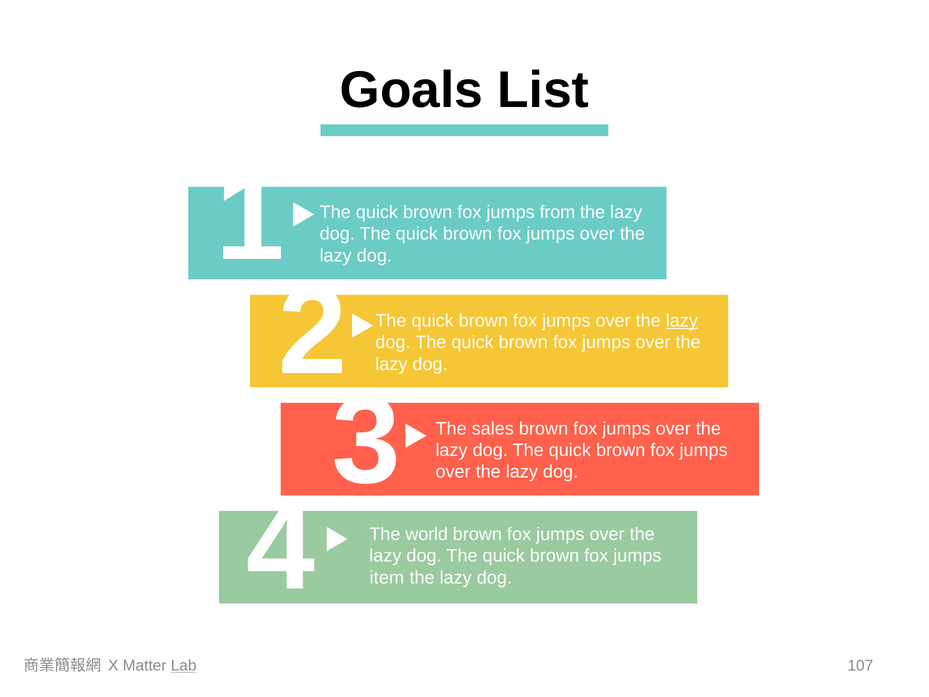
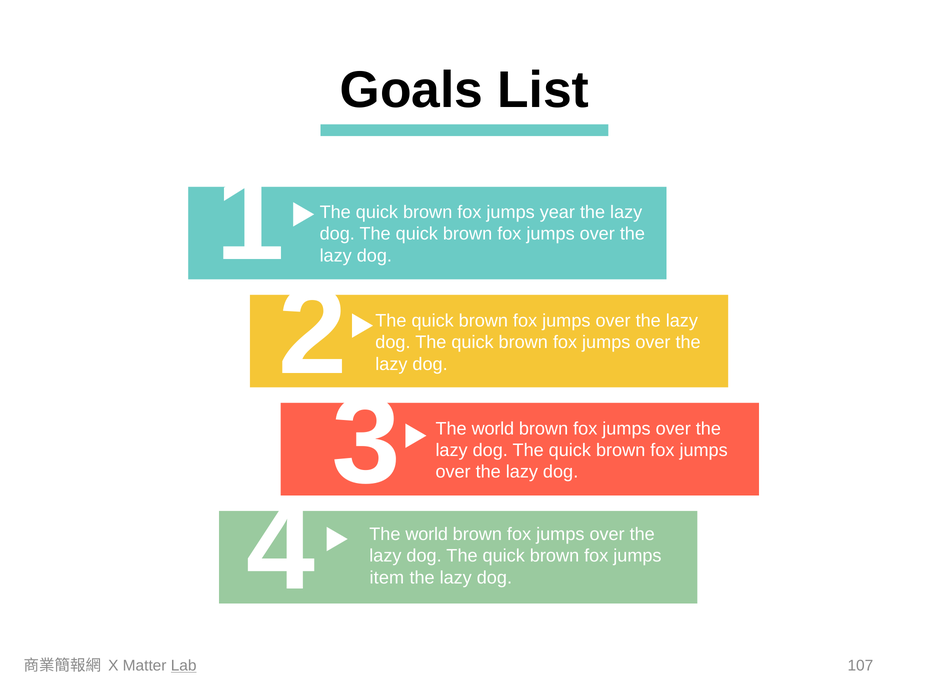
from: from -> year
lazy at (682, 321) underline: present -> none
sales at (493, 428): sales -> world
